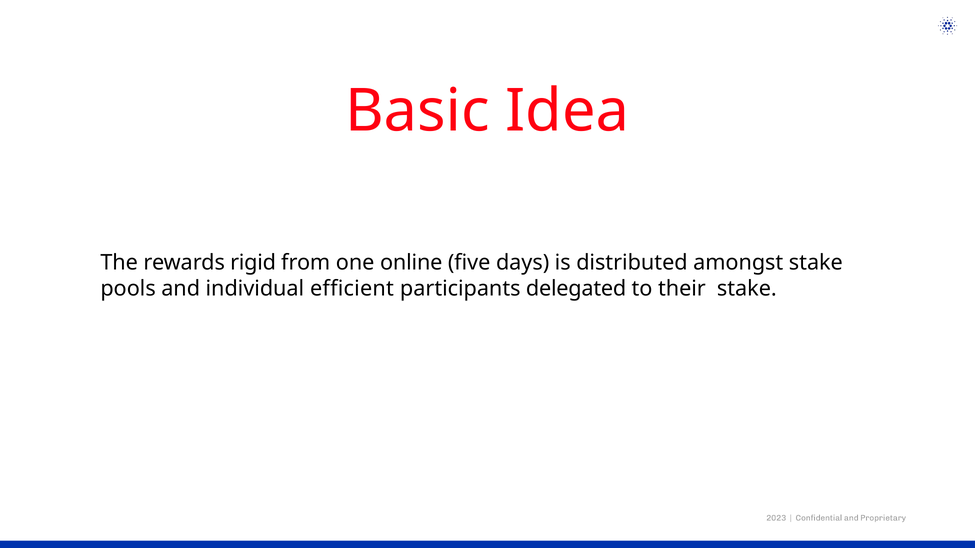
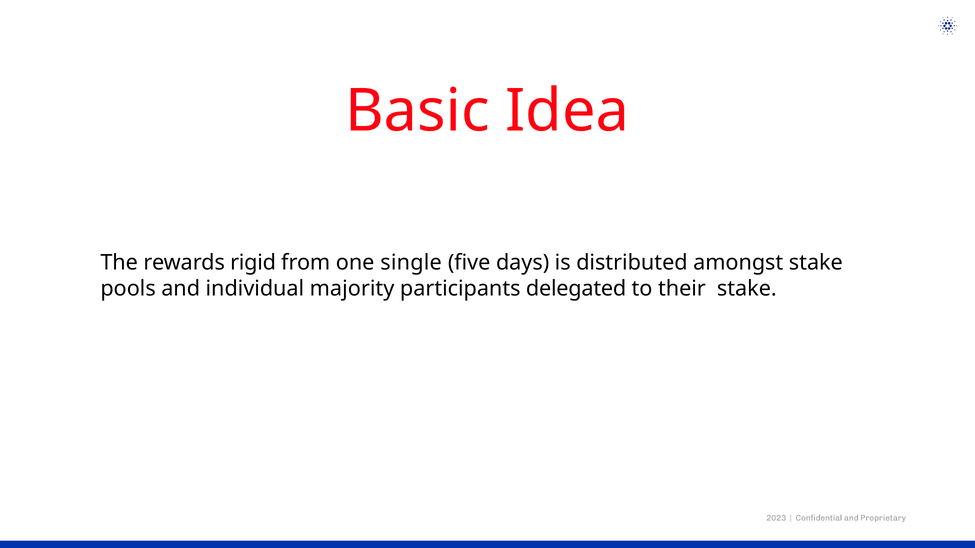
online: online -> single
efficient: efficient -> majority
